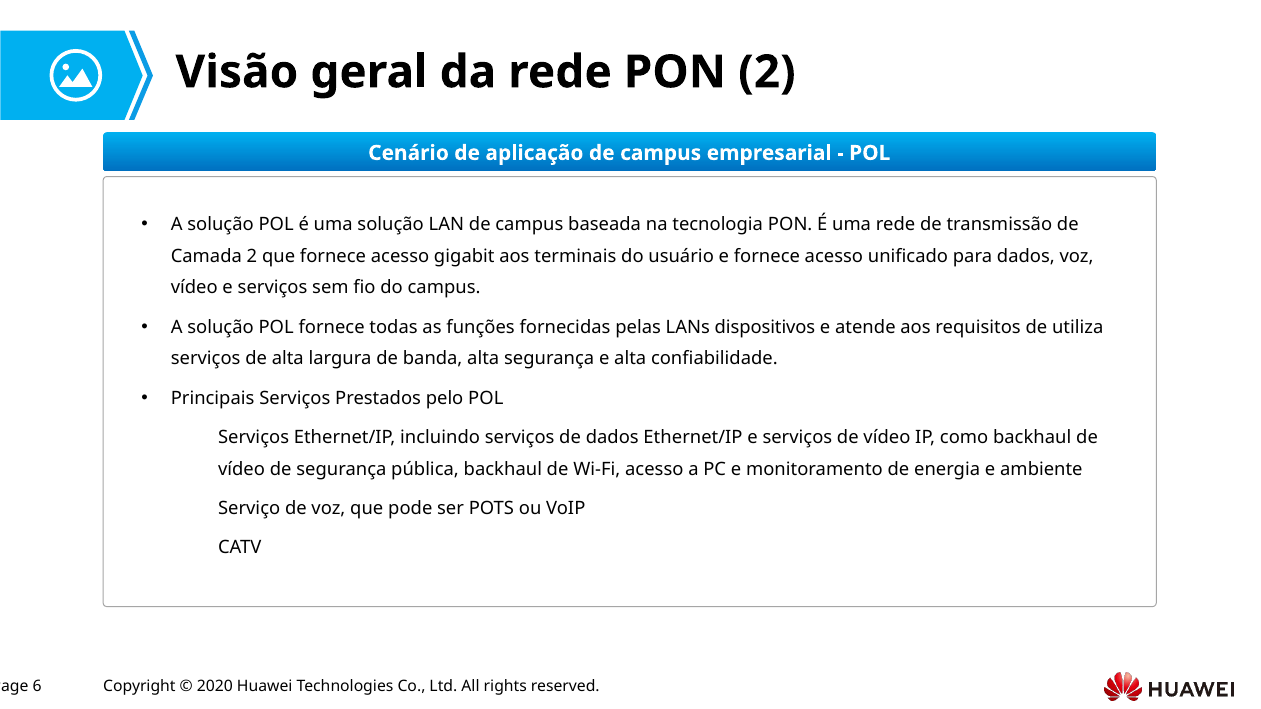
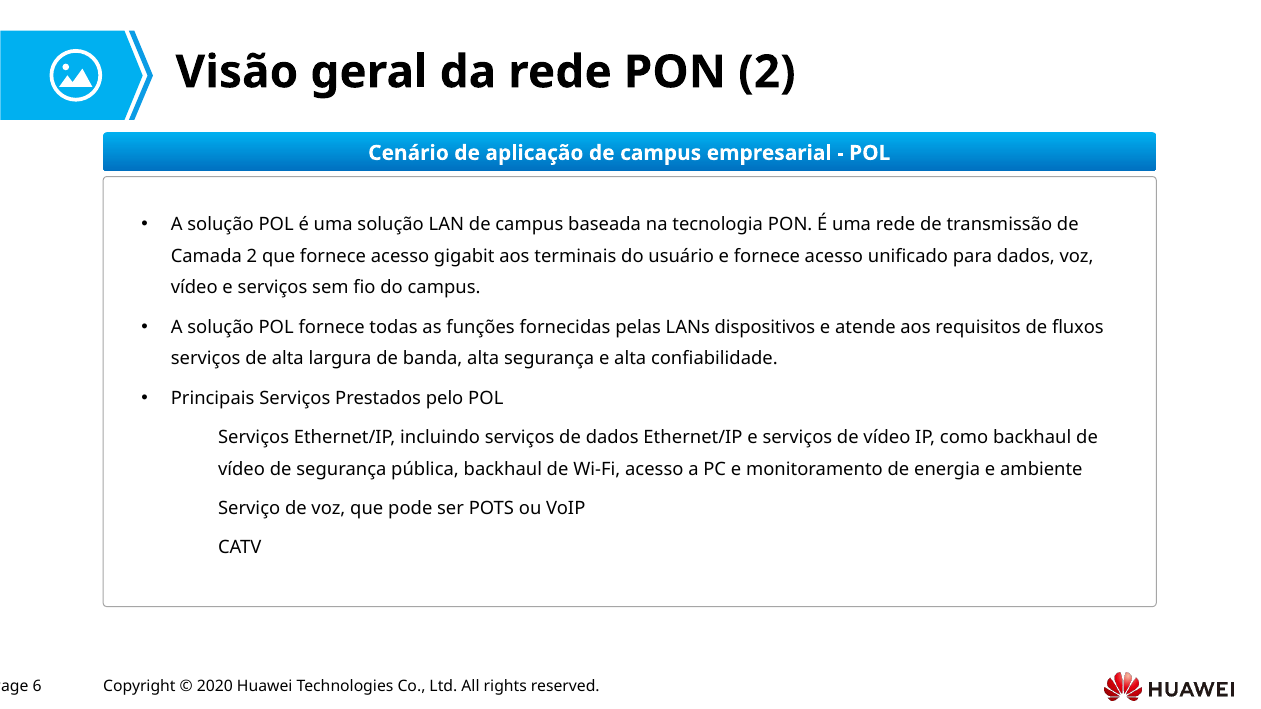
utiliza: utiliza -> fluxos
